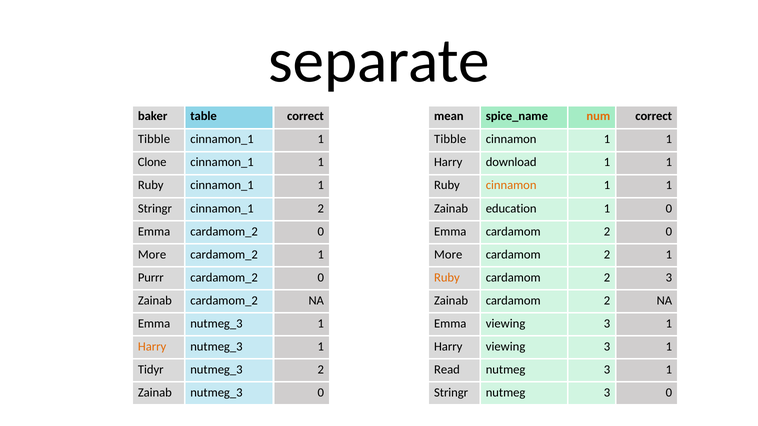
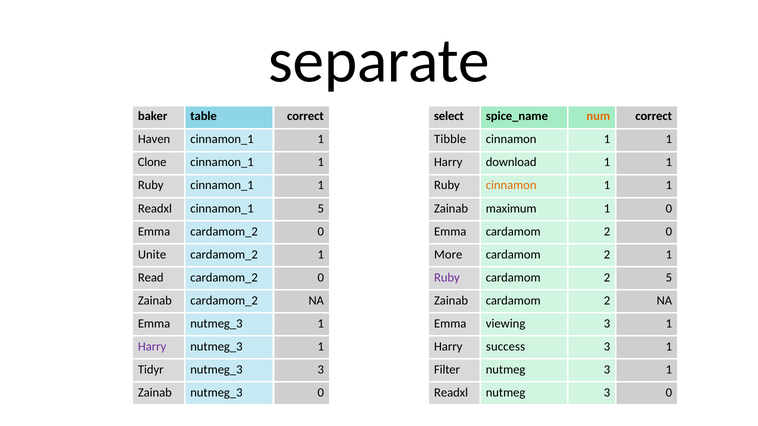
mean: mean -> select
Tibble at (154, 139): Tibble -> Haven
Stringr at (155, 209): Stringr -> Readxl
2 at (321, 209): 2 -> 5
education: education -> maximum
More at (152, 255): More -> Unite
Purrr: Purrr -> Read
Ruby at (447, 278) colour: orange -> purple
2 3: 3 -> 5
Harry at (152, 347) colour: orange -> purple
Harry viewing: viewing -> success
2 at (321, 370): 2 -> 3
Read: Read -> Filter
Stringr at (451, 393): Stringr -> Readxl
